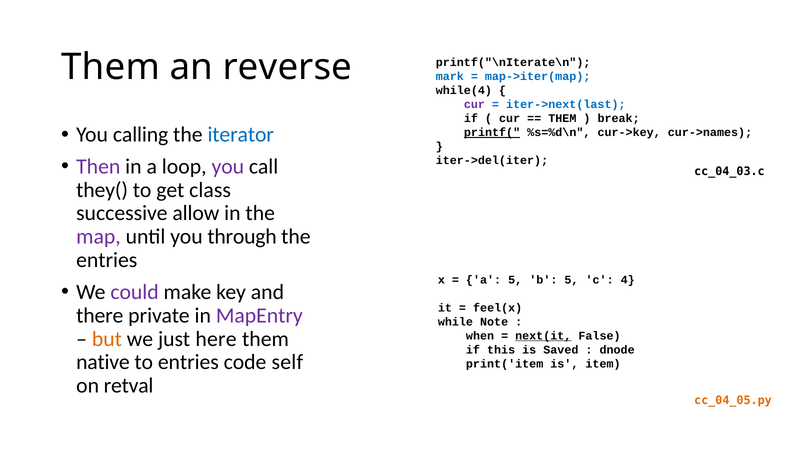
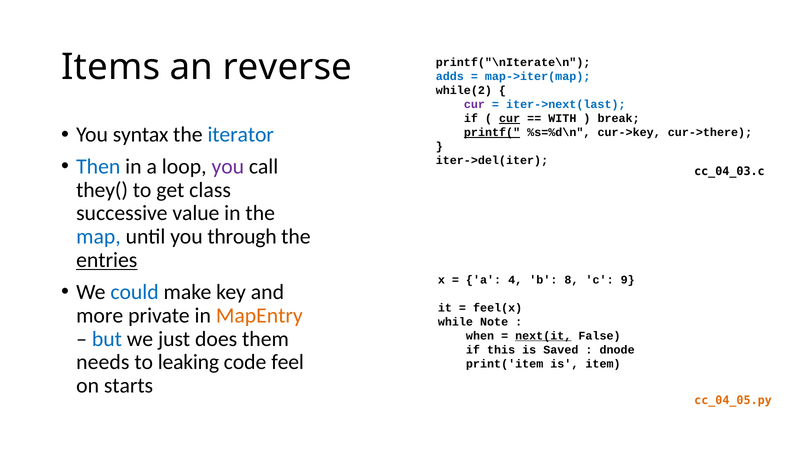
Them at (111, 67): Them -> Items
mark: mark -> adds
while(4: while(4 -> while(2
cur at (510, 118) underline: none -> present
THEM at (562, 118): THEM -> WITH
calling: calling -> syntax
cur->names: cur->names -> cur->there
Then colour: purple -> blue
allow: allow -> value
map colour: purple -> blue
entries at (107, 260) underline: none -> present
a 5: 5 -> 4
b 5: 5 -> 8
4: 4 -> 9
could colour: purple -> blue
there: there -> more
MapEntry colour: purple -> orange
but colour: orange -> blue
here: here -> does
native: native -> needs
to entries: entries -> leaking
self: self -> feel
retval: retval -> starts
